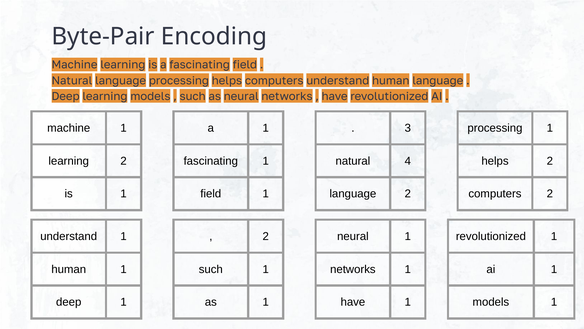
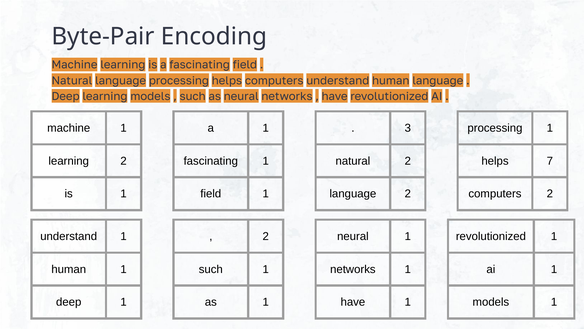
natural 4: 4 -> 2
helps 2: 2 -> 7
